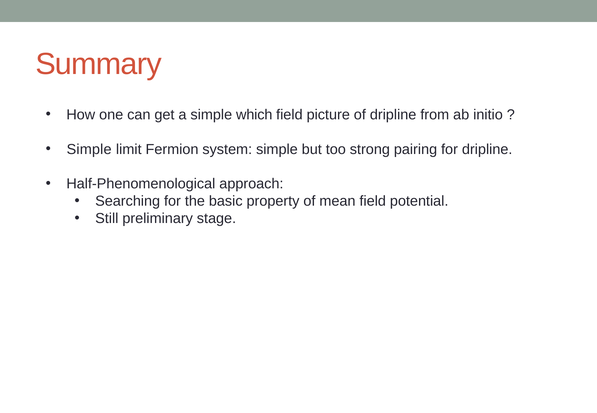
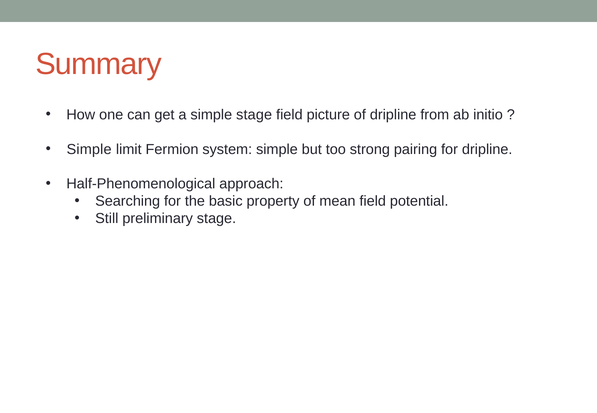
simple which: which -> stage
